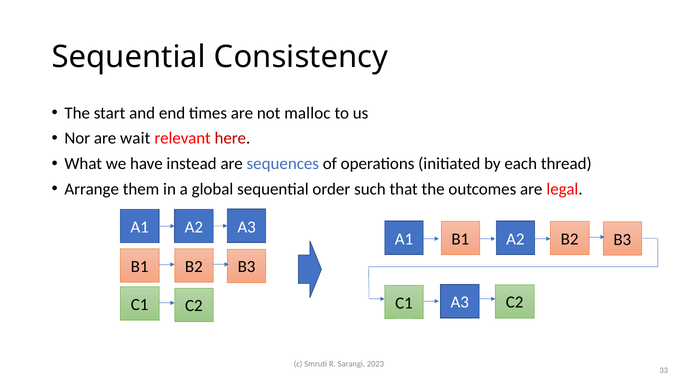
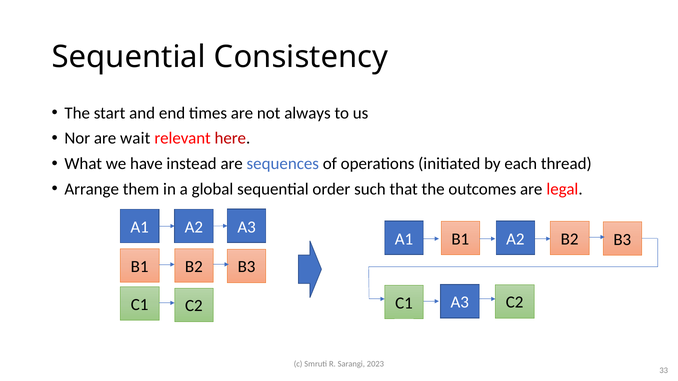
malloc: malloc -> always
